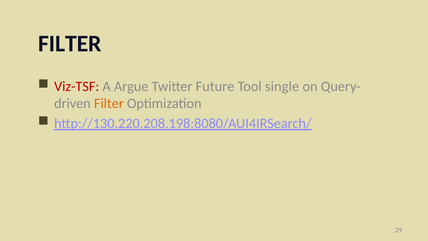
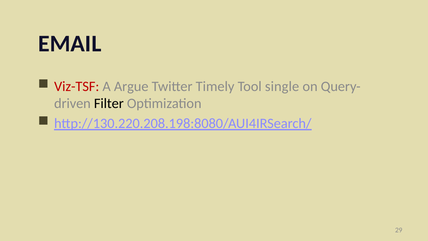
FILTER at (70, 44): FILTER -> EMAIL
Future: Future -> Timely
Filter at (109, 103) colour: orange -> black
